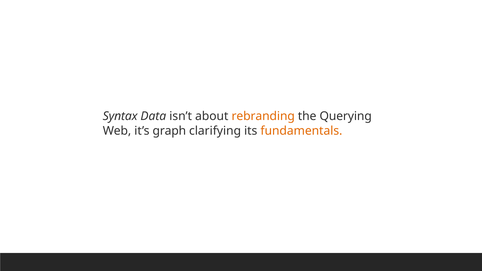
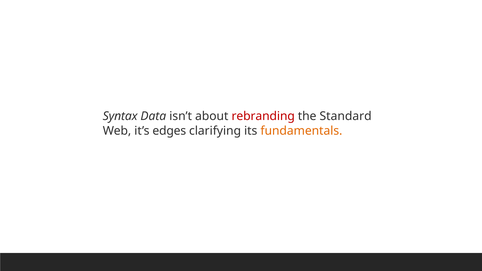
rebranding colour: orange -> red
Querying: Querying -> Standard
graph: graph -> edges
